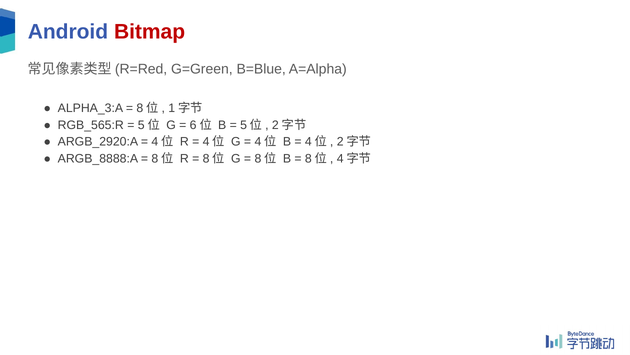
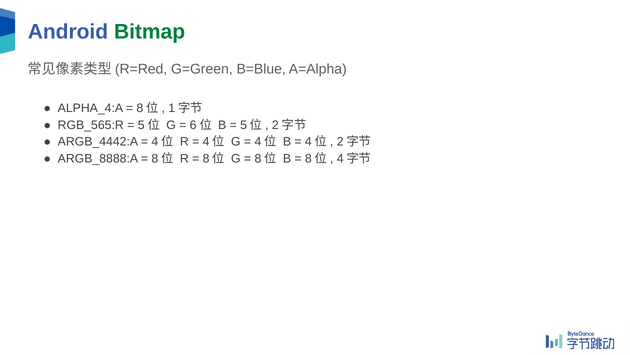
Bitmap colour: red -> green
ALPHA_3:A: ALPHA_3:A -> ALPHA_4:A
ARGB_2920:A: ARGB_2920:A -> ARGB_4442:A
